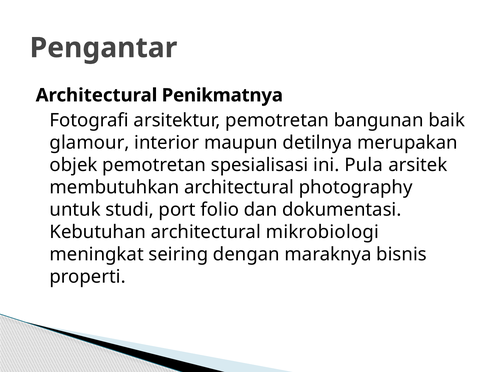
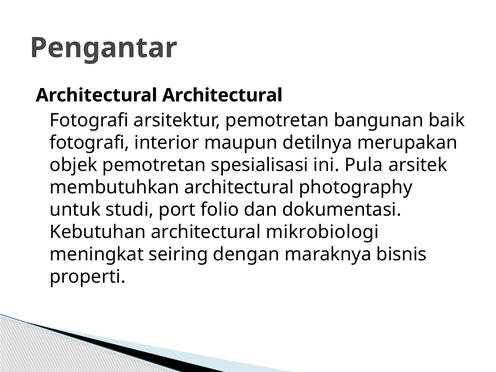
Architectural Penikmatnya: Penikmatnya -> Architectural
glamour at (89, 143): glamour -> fotografi
